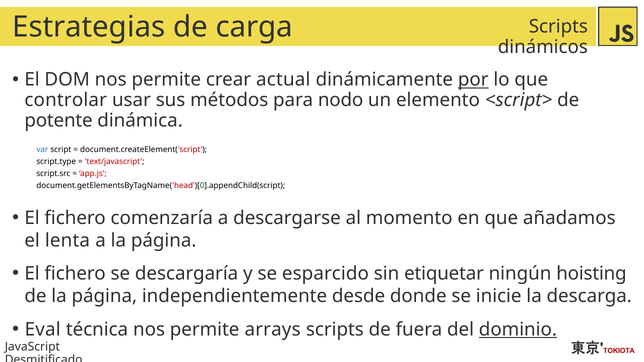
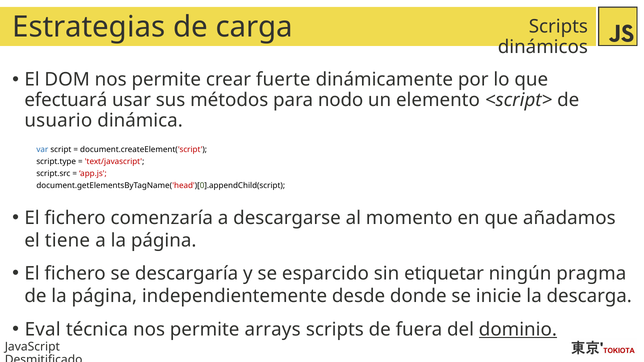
actual: actual -> fuerte
por underline: present -> none
controlar: controlar -> efectuará
potente: potente -> usuario
lenta: lenta -> tiene
hoisting: hoisting -> pragma
